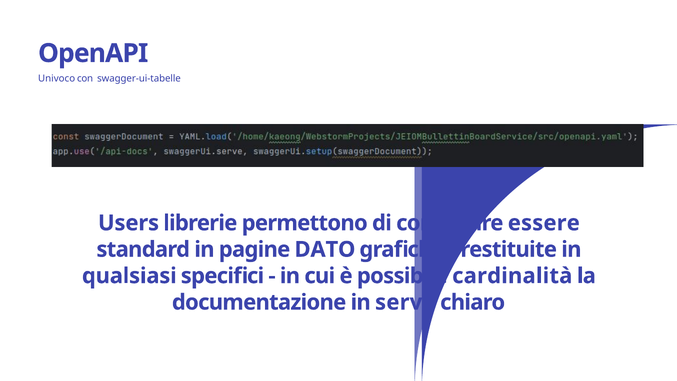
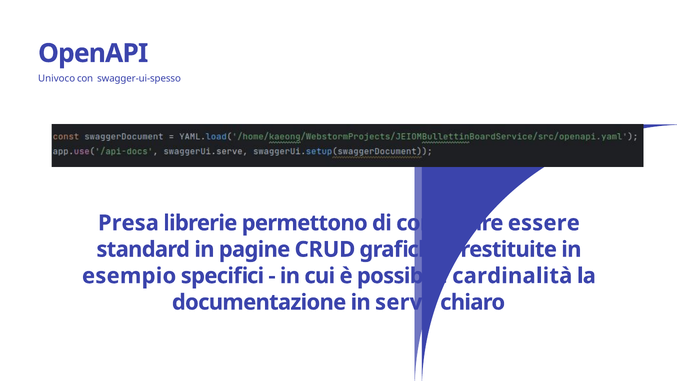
swagger-ui-tabelle: swagger-ui-tabelle -> swagger-ui-spesso
Users: Users -> Presa
DATO: DATO -> CRUD
qualsiasi: qualsiasi -> esempio
